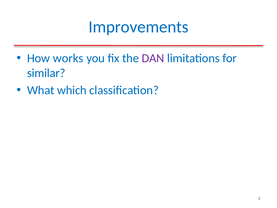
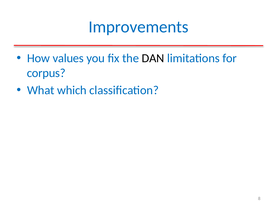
works: works -> values
DAN colour: purple -> black
similar: similar -> corpus
